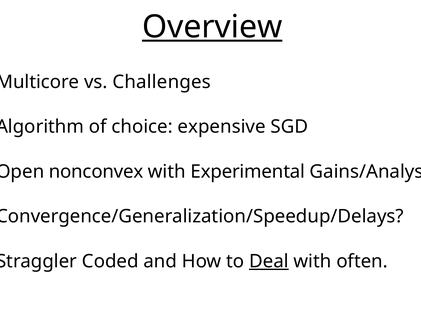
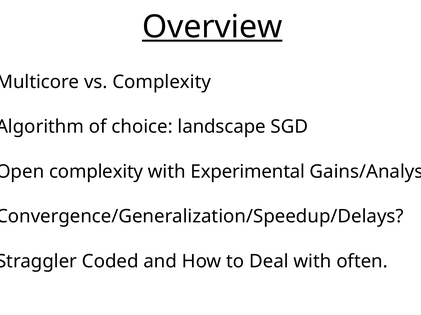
vs Challenges: Challenges -> Complexity
expensive: expensive -> landscape
nonconvex at (96, 172): nonconvex -> complexity
Deal underline: present -> none
